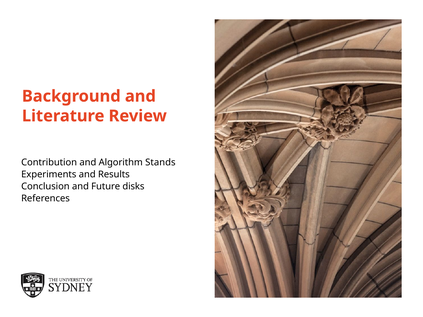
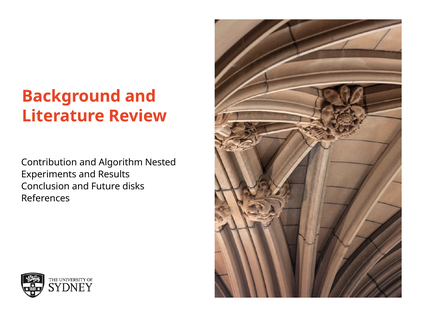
Stands: Stands -> Nested
